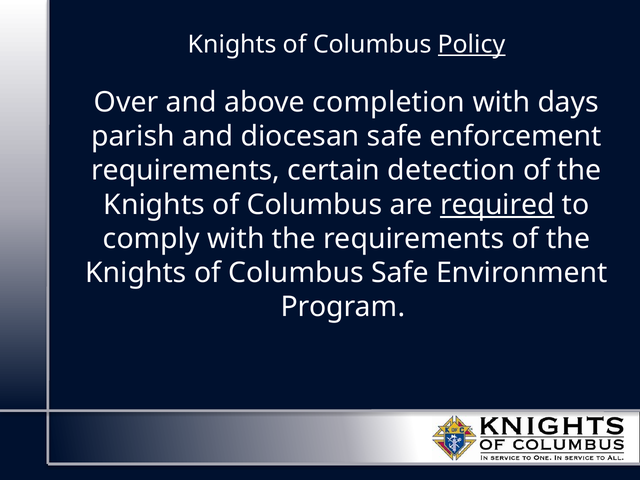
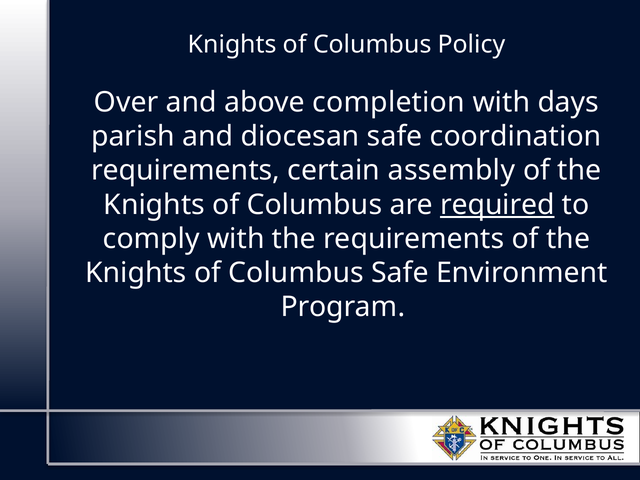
Policy underline: present -> none
enforcement: enforcement -> coordination
detection: detection -> assembly
